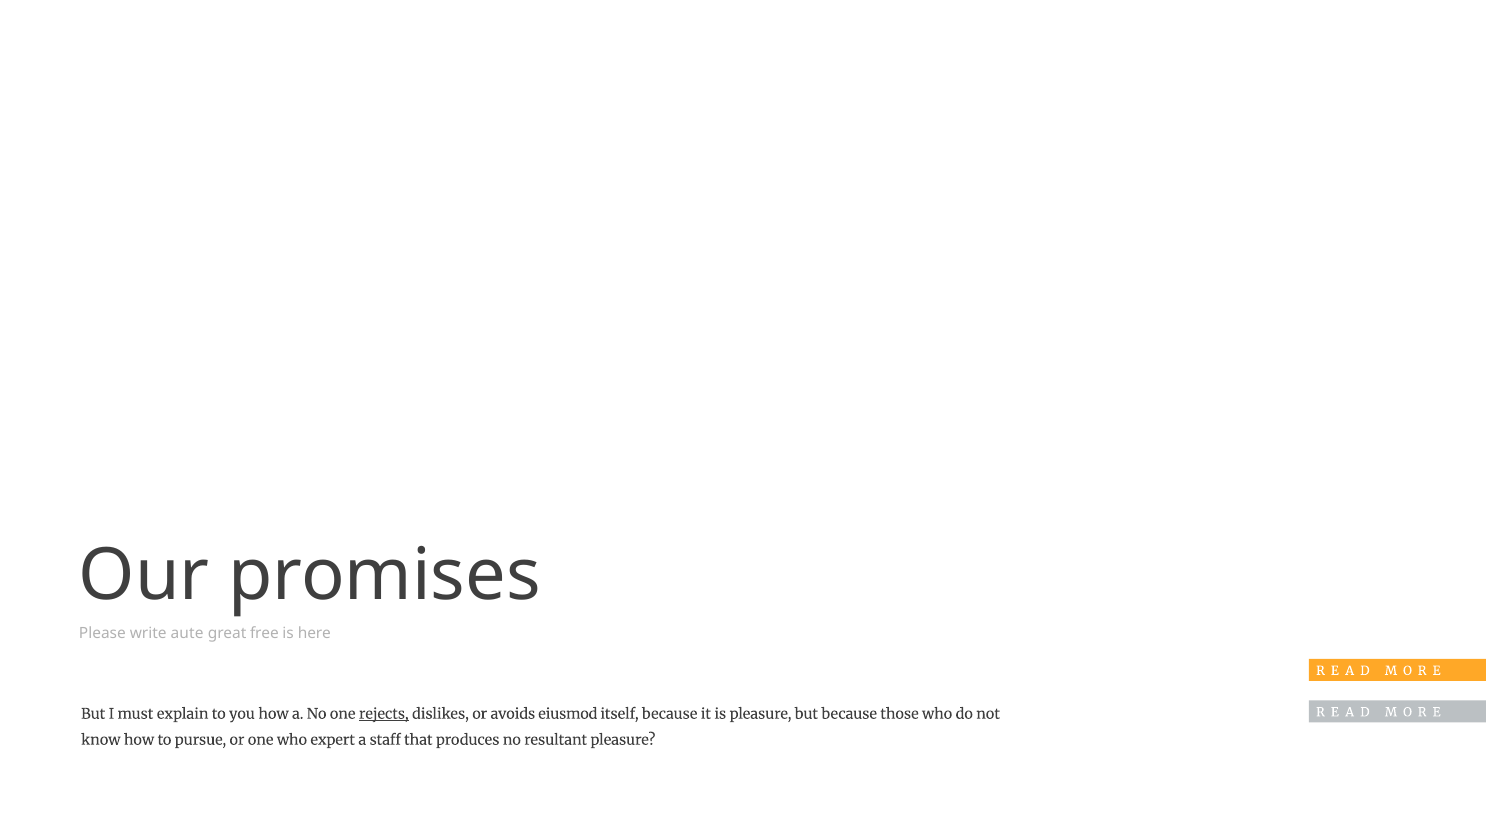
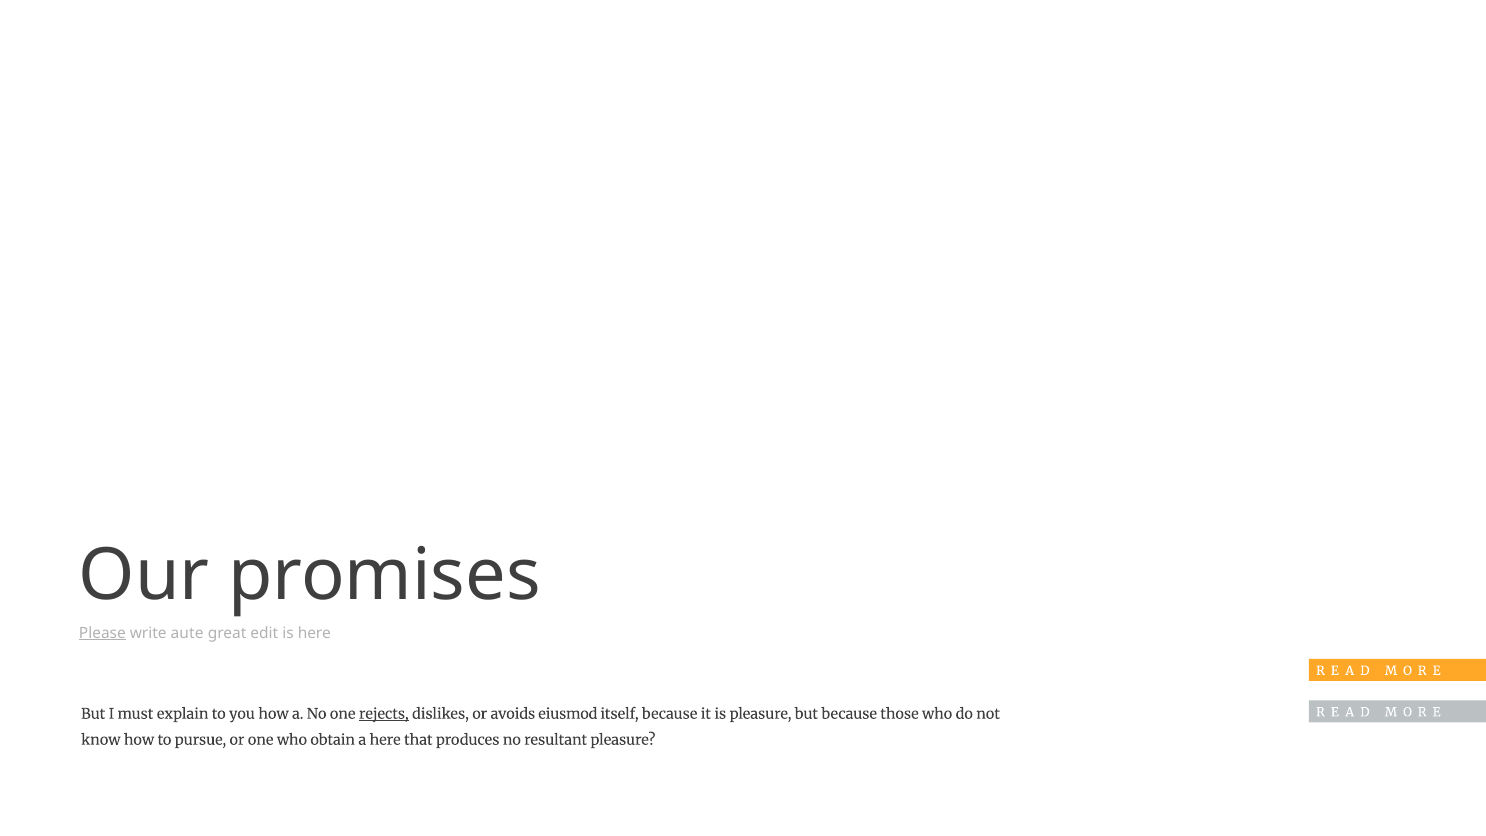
Please underline: none -> present
free: free -> edit
expert: expert -> obtain
a staff: staff -> here
